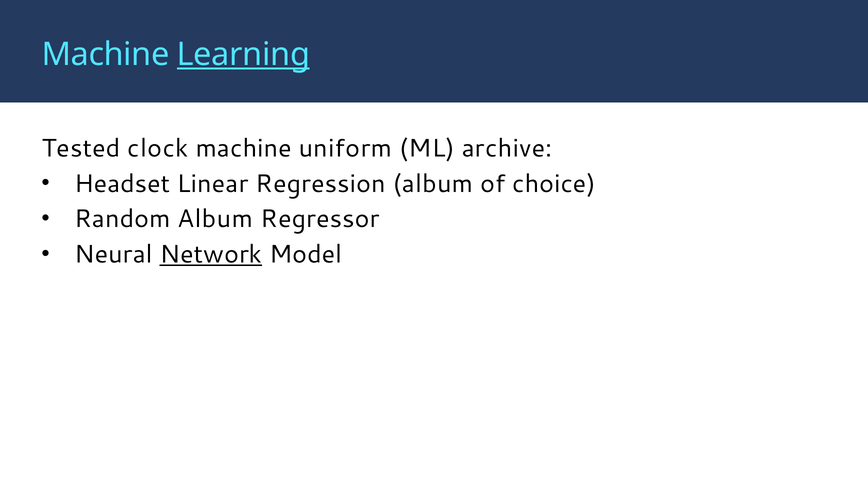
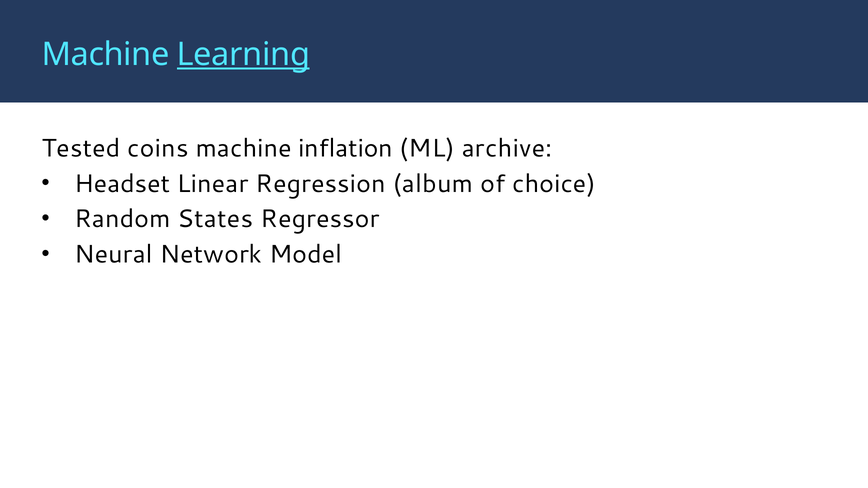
clock: clock -> coins
uniform: uniform -> inflation
Random Album: Album -> States
Network underline: present -> none
